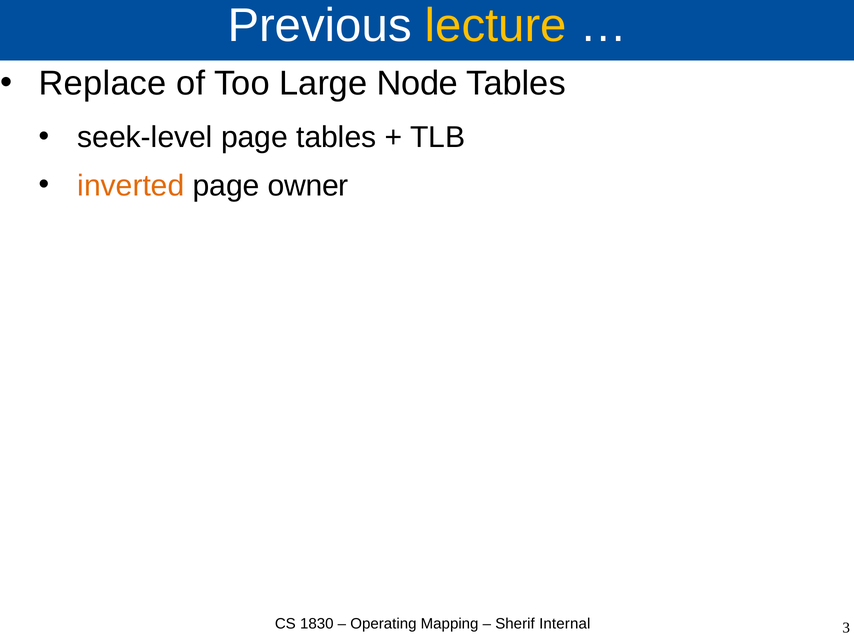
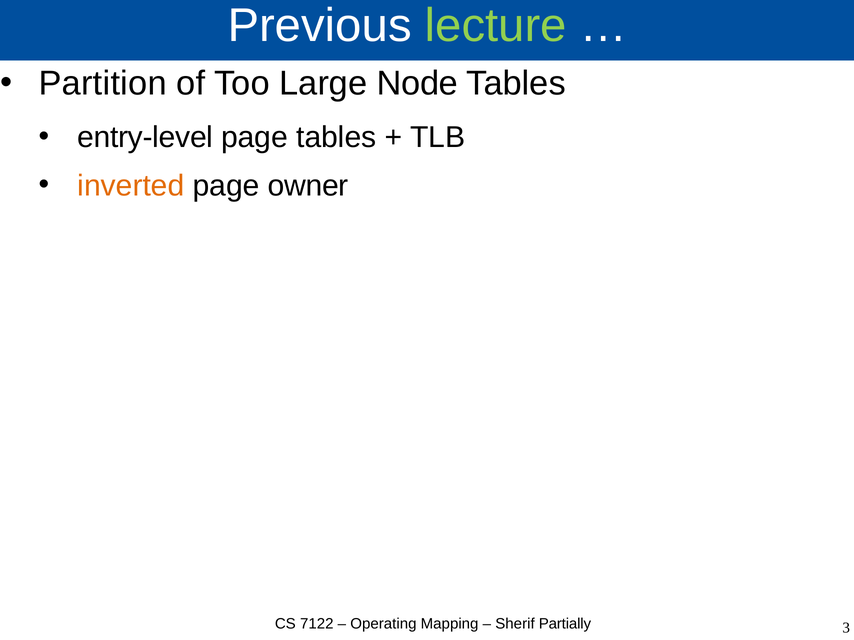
lecture colour: yellow -> light green
Replace: Replace -> Partition
seek-level: seek-level -> entry-level
1830: 1830 -> 7122
Internal: Internal -> Partially
